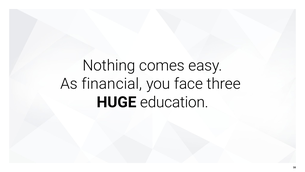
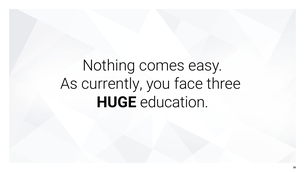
financial: financial -> currently
